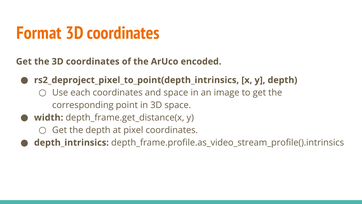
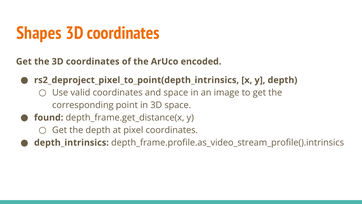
Format: Format -> Shapes
each: each -> valid
width: width -> found
